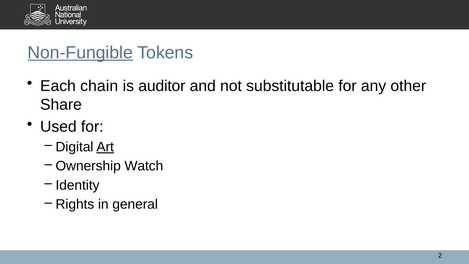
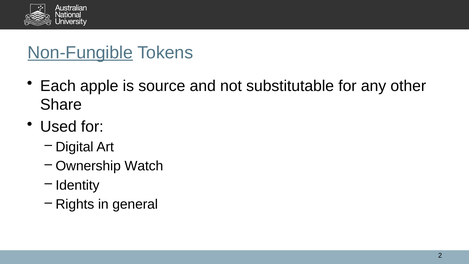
chain: chain -> apple
auditor: auditor -> source
Art underline: present -> none
